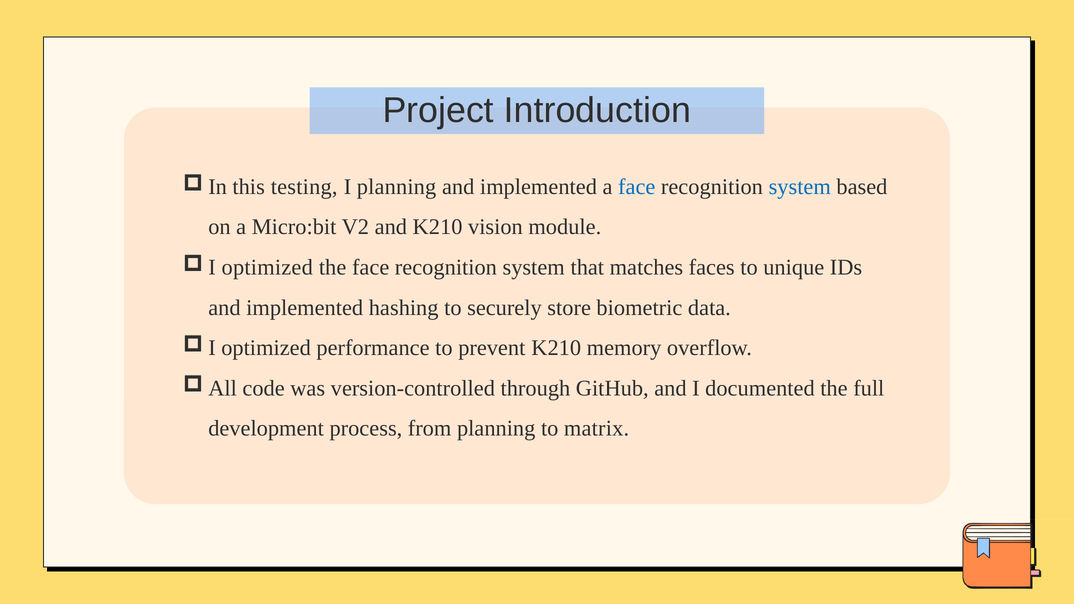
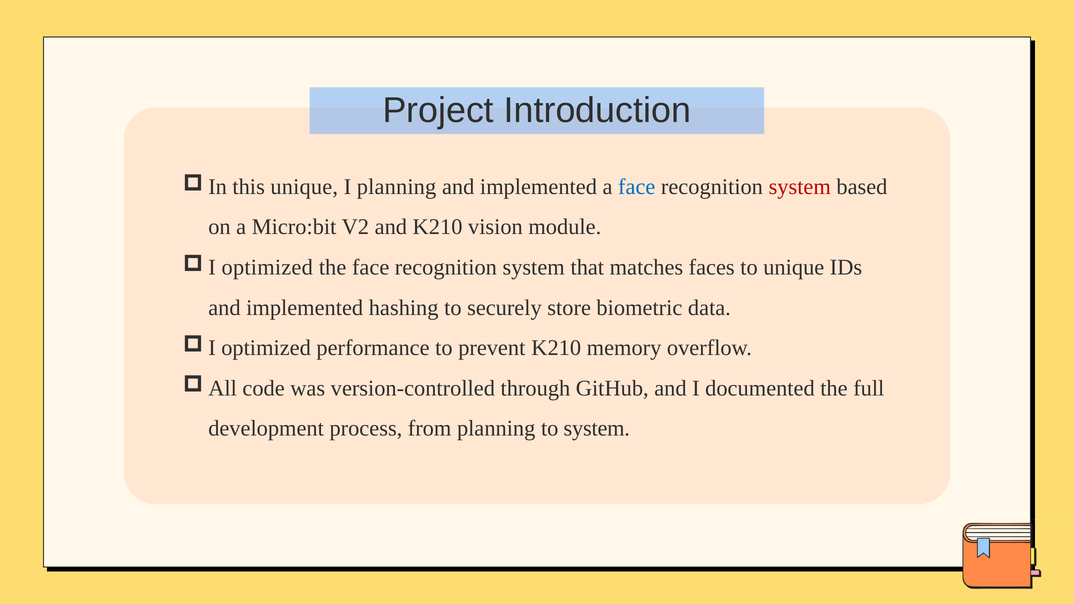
this testing: testing -> unique
system at (800, 187) colour: blue -> red
to matrix: matrix -> system
